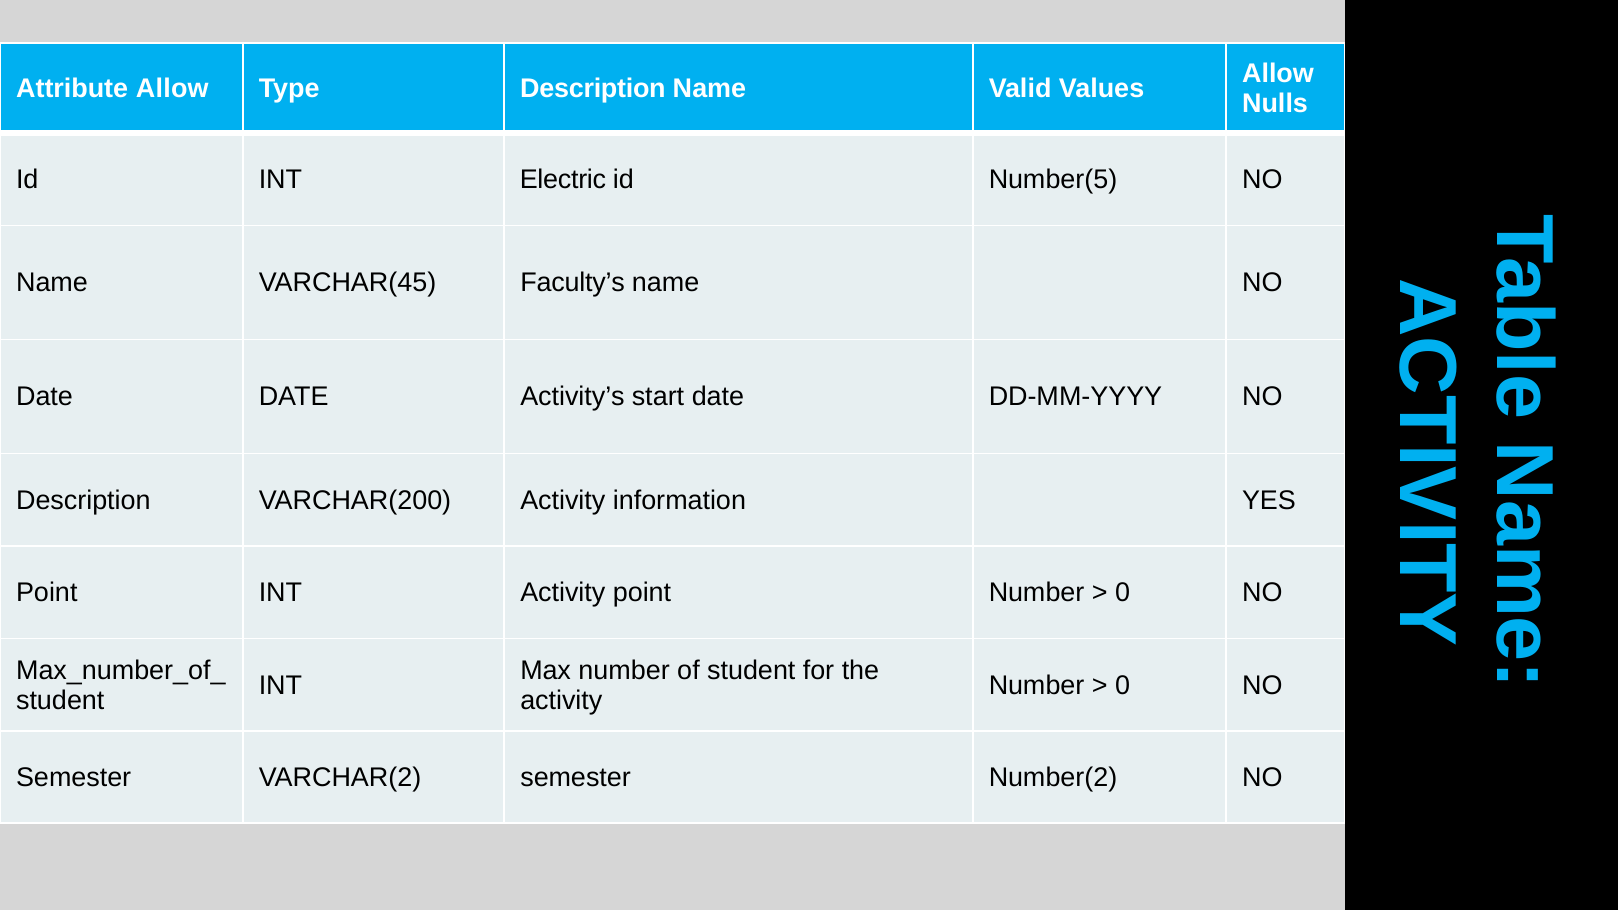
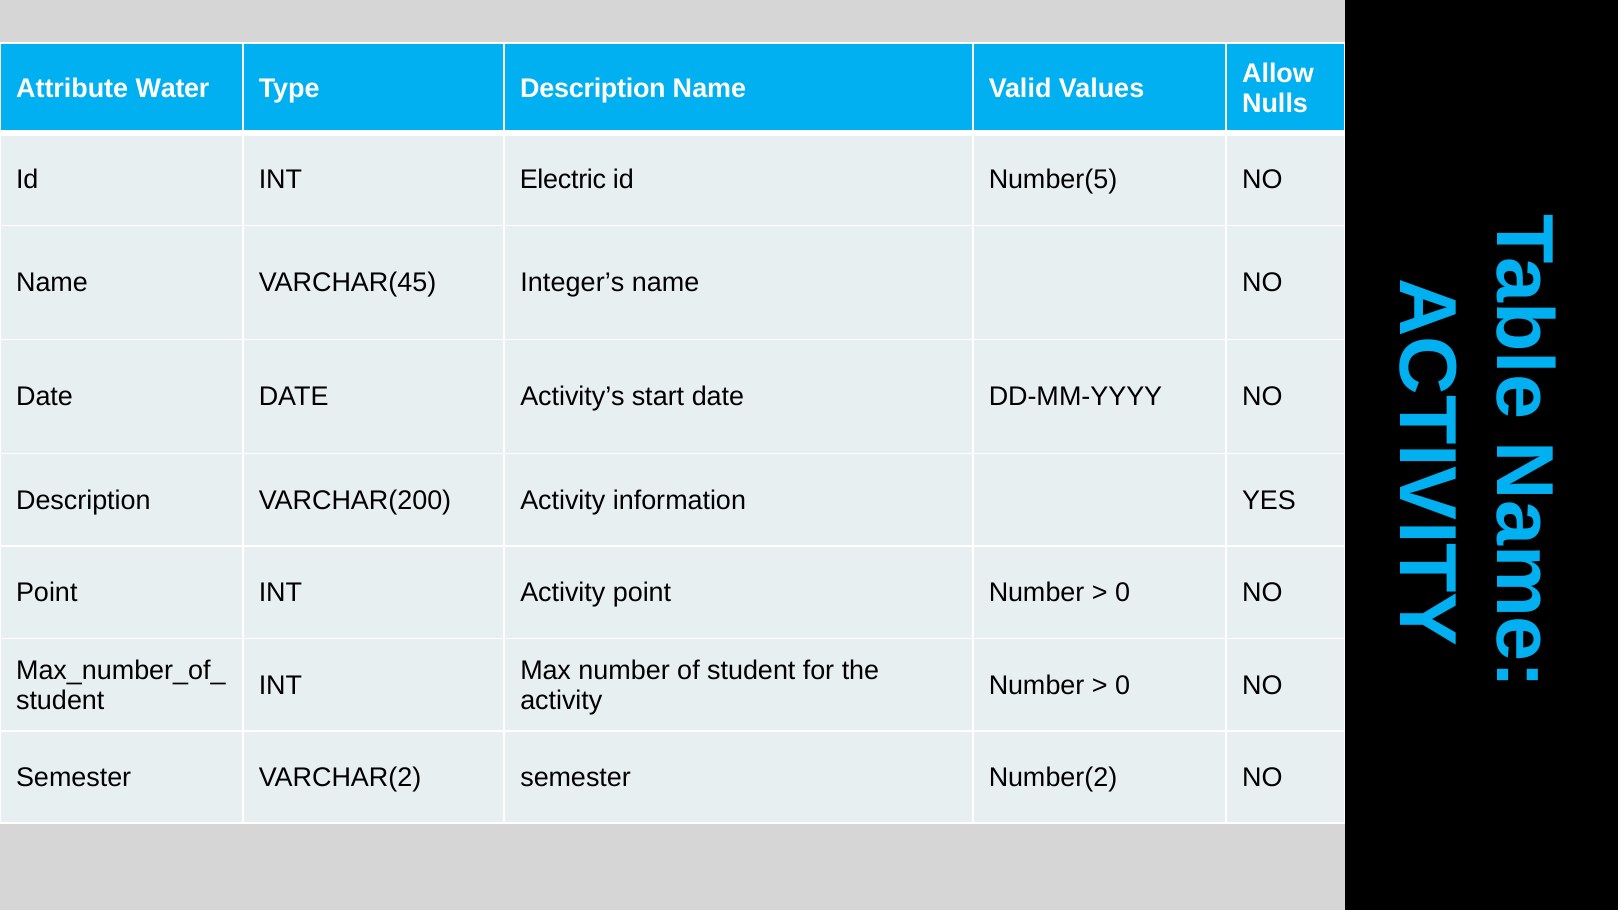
Attribute Allow: Allow -> Water
Faculty’s: Faculty’s -> Integer’s
